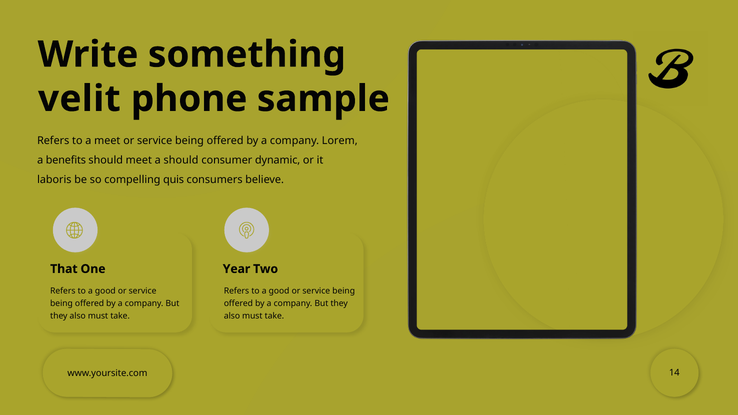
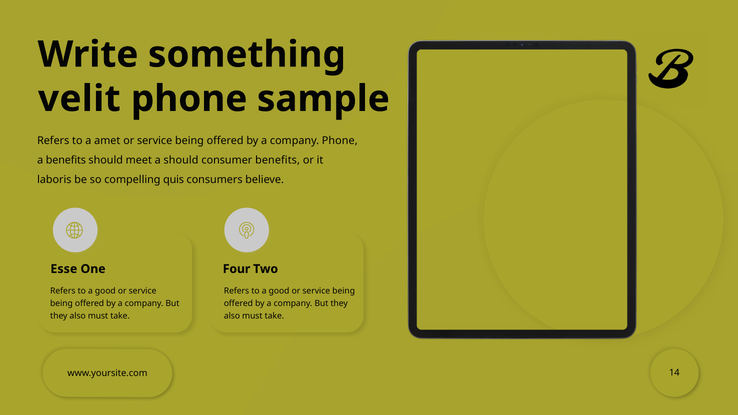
a meet: meet -> amet
company Lorem: Lorem -> Phone
consumer dynamic: dynamic -> benefits
That: That -> Esse
Year: Year -> Four
